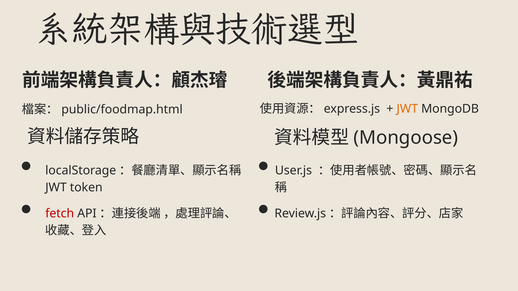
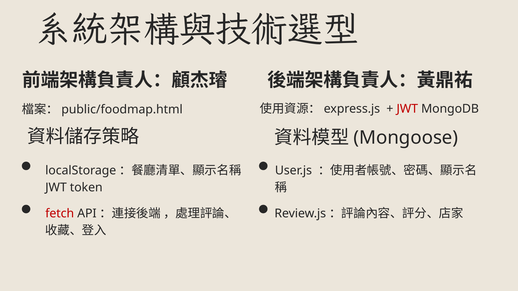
JWT at (407, 109) colour: orange -> red
